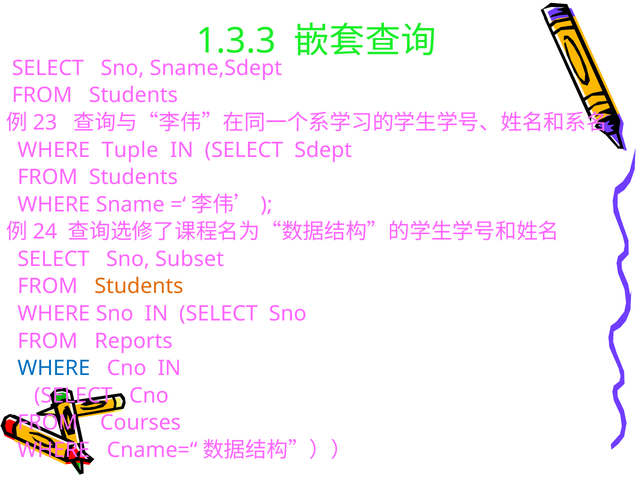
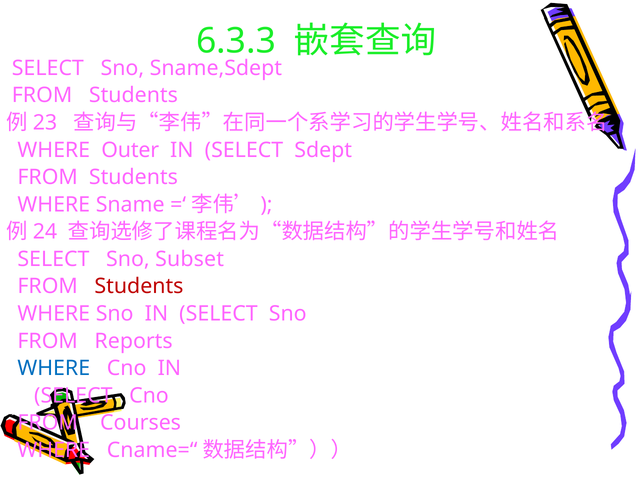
1.3.3: 1.3.3 -> 6.3.3
Tuple: Tuple -> Outer
Students at (139, 287) colour: orange -> red
